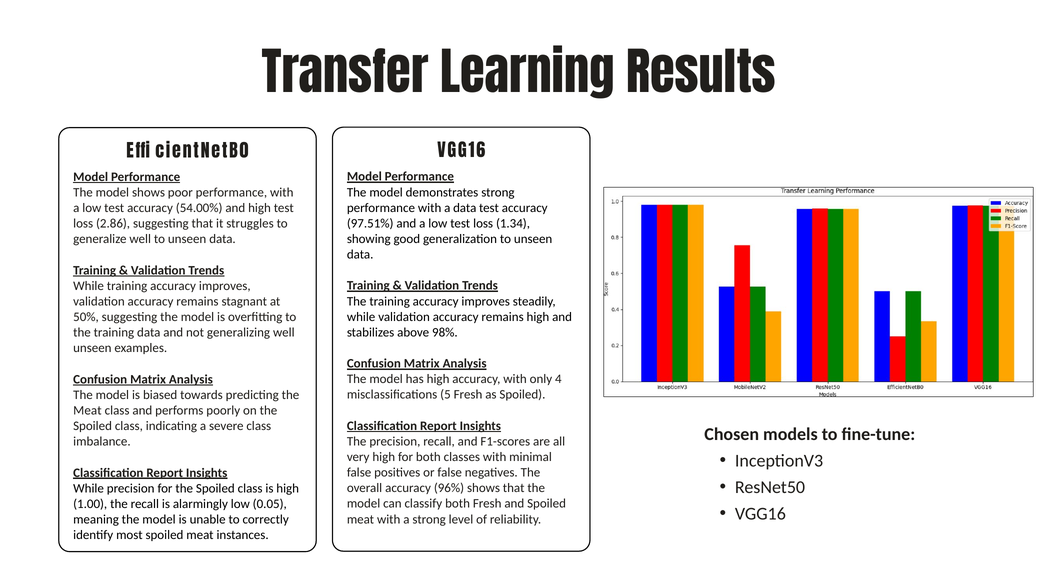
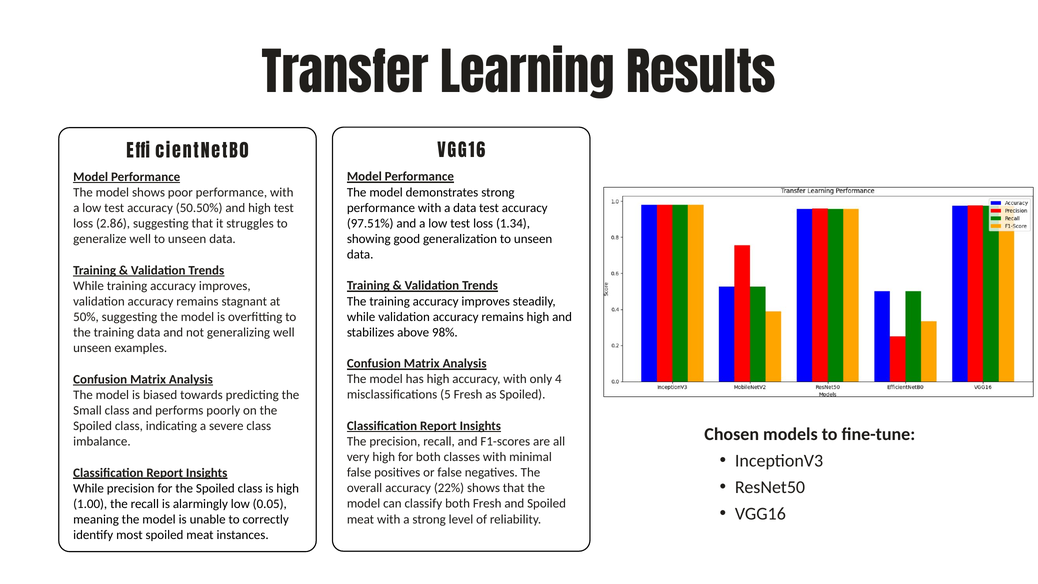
54.00%: 54.00% -> 50.50%
Meat at (87, 410): Meat -> Small
96%: 96% -> 22%
